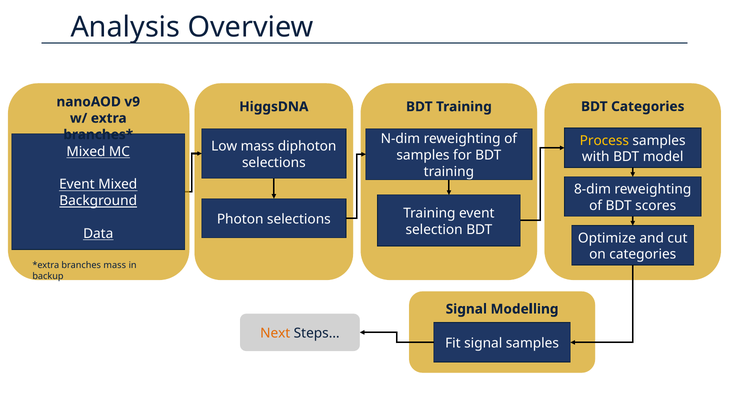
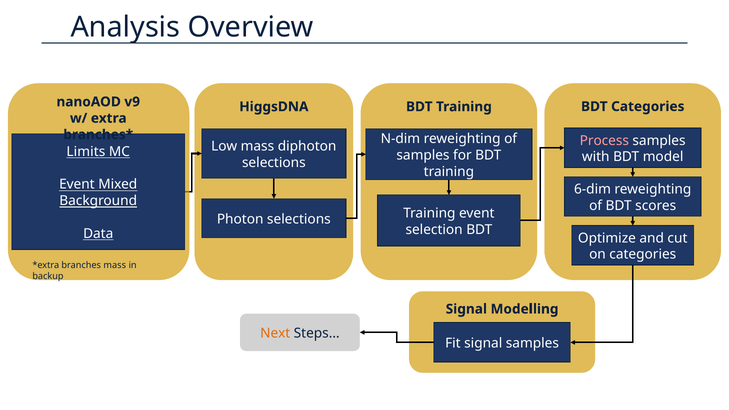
Process colour: yellow -> pink
Mixed at (86, 152): Mixed -> Limits
8-dim: 8-dim -> 6-dim
